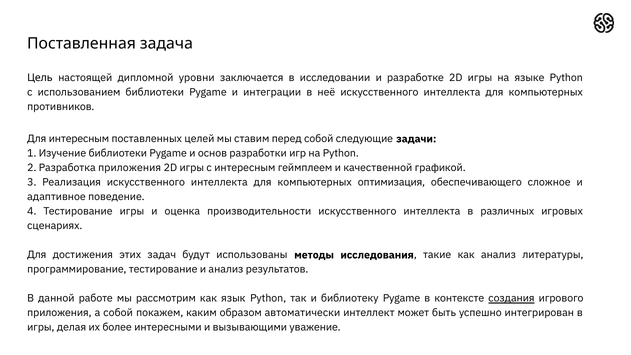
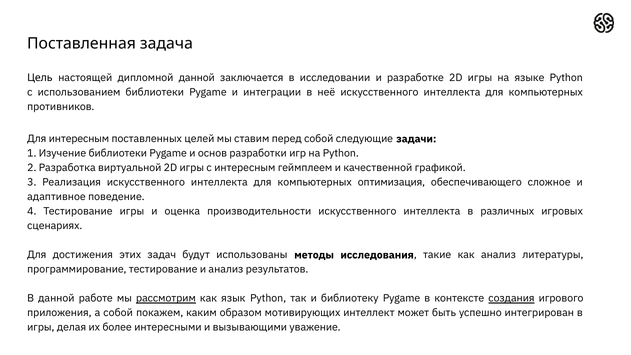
дипломной уровни: уровни -> данной
Разработка приложения: приложения -> виртуальной
рассмотрим underline: none -> present
автоматически: автоматически -> мотивирующих
